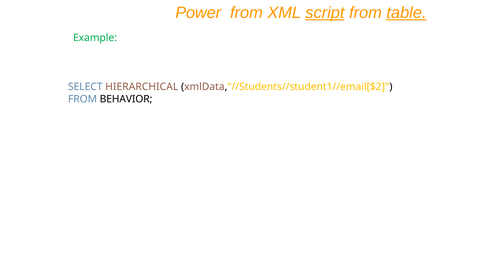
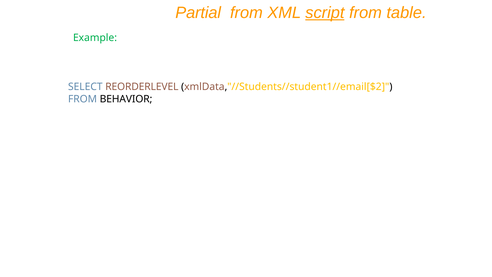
Power: Power -> Partial
table underline: present -> none
HIERARCHICAL: HIERARCHICAL -> REORDERLEVEL
